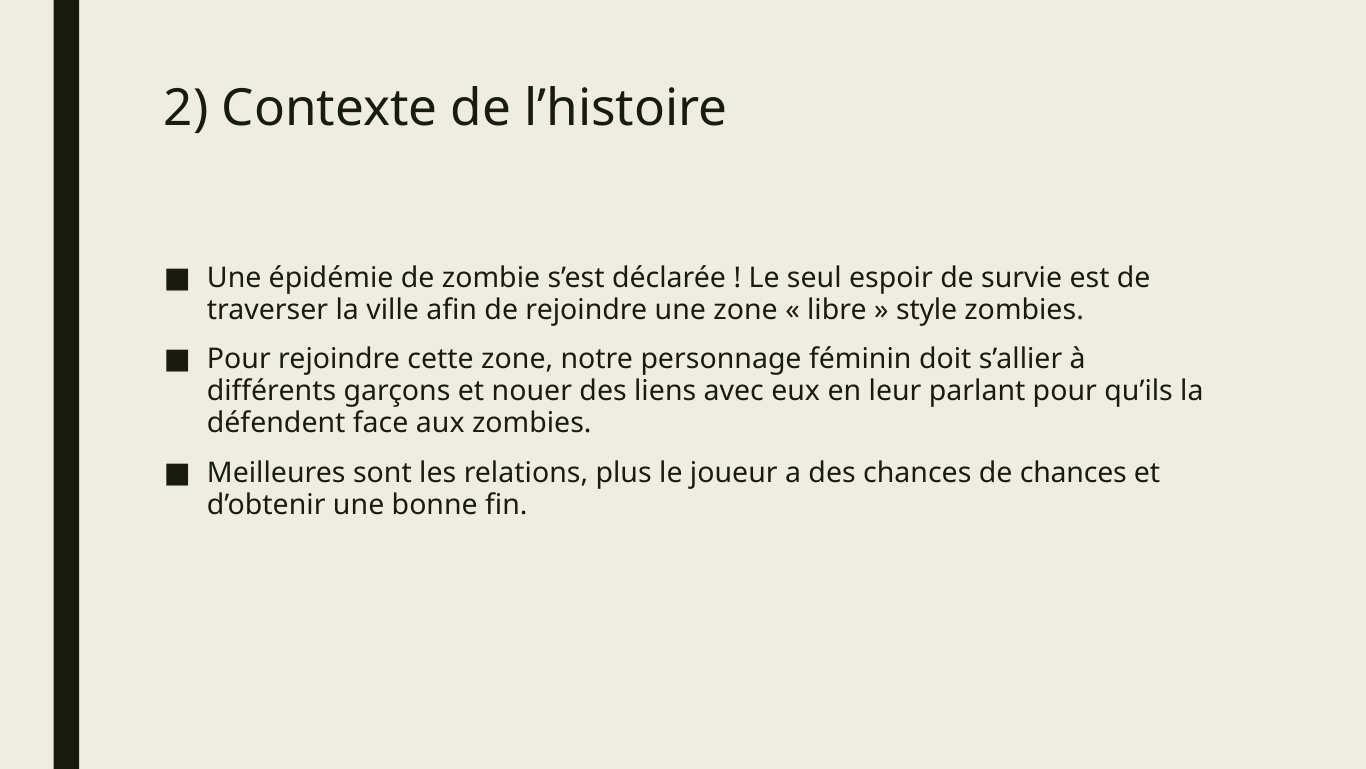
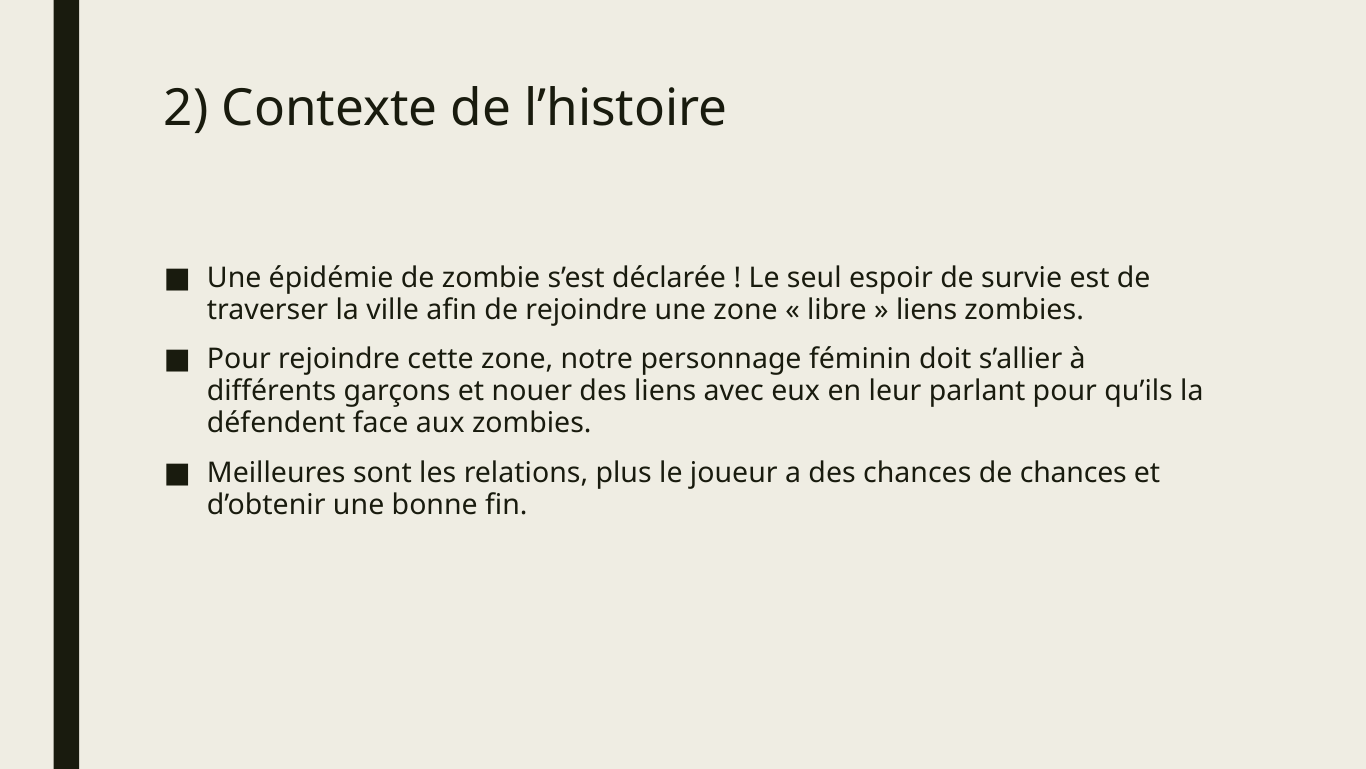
style at (927, 310): style -> liens
